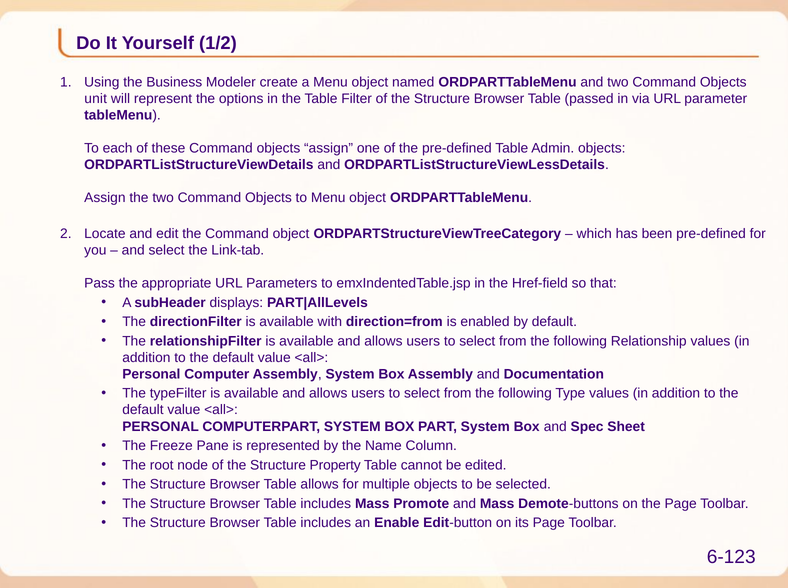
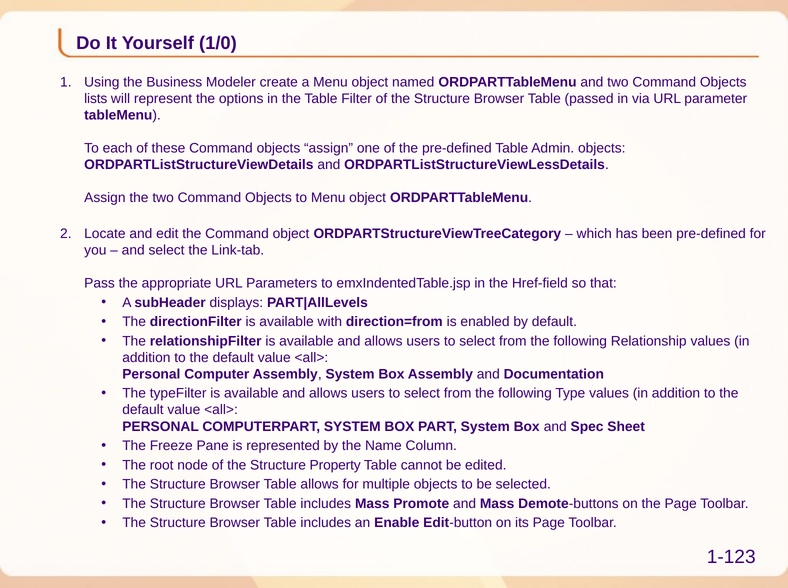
1/2: 1/2 -> 1/0
unit: unit -> lists
6-123: 6-123 -> 1-123
